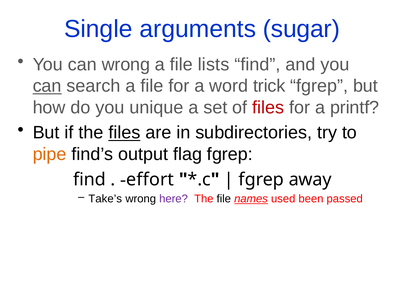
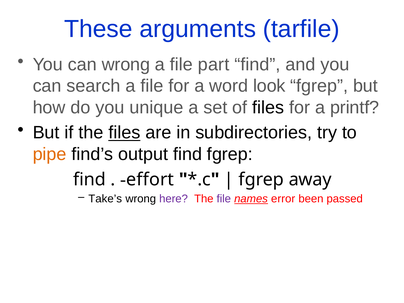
Single: Single -> These
sugar: sugar -> tarfile
lists: lists -> part
can at (47, 86) underline: present -> none
trick: trick -> look
files at (268, 108) colour: red -> black
output flag: flag -> find
file at (224, 199) colour: black -> purple
used: used -> error
